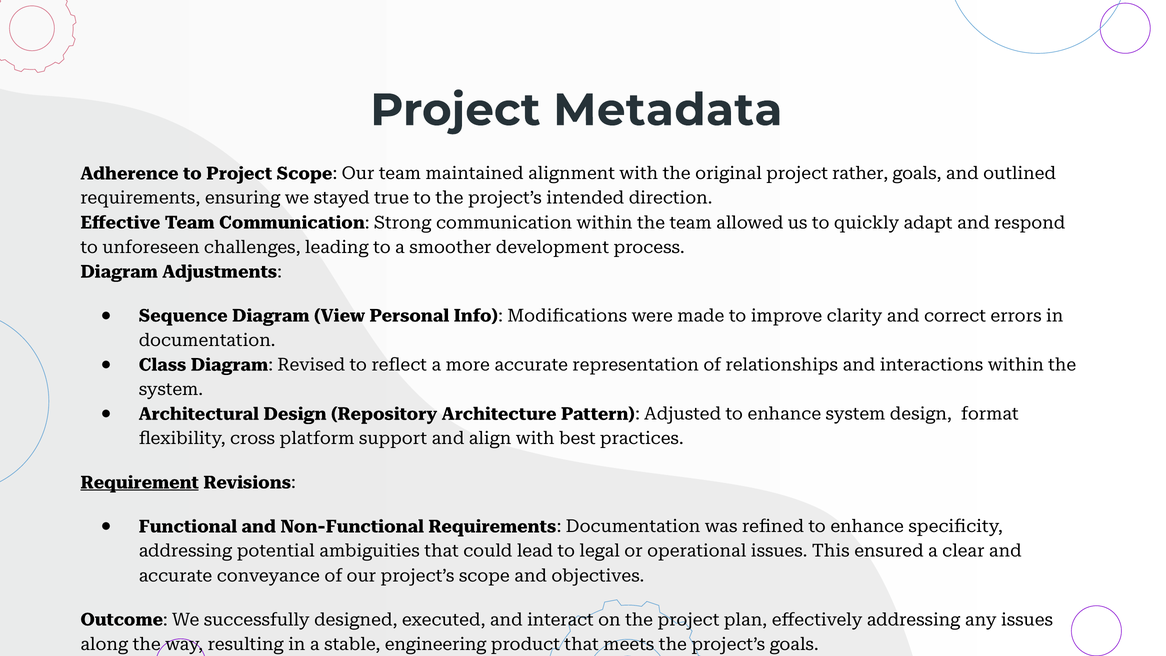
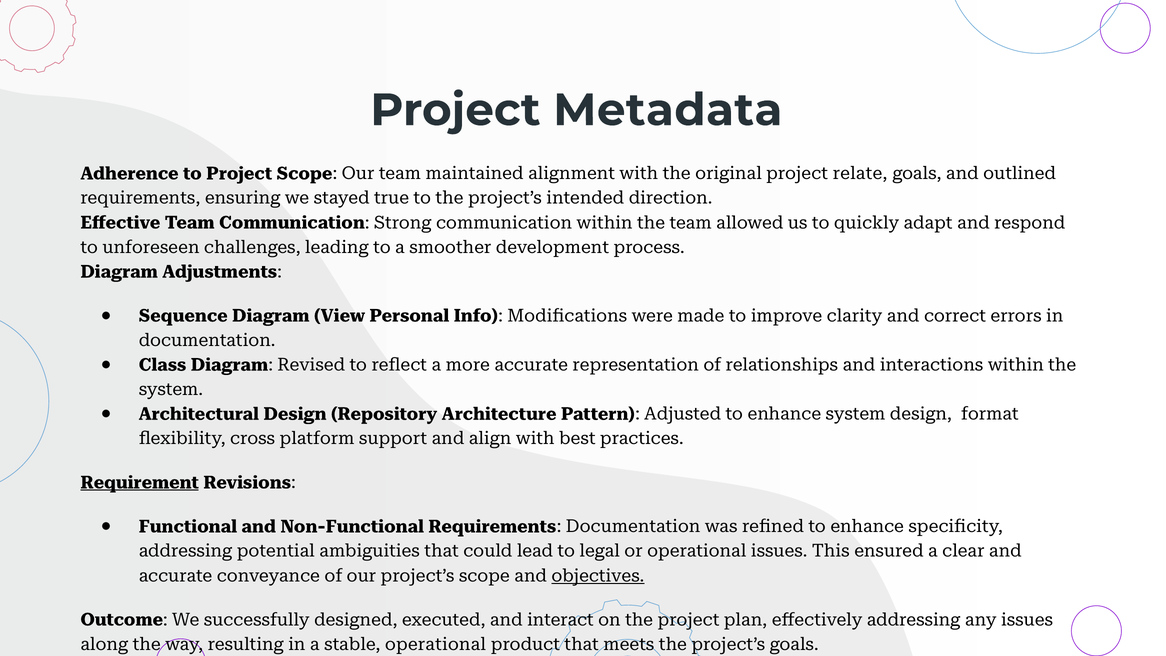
rather: rather -> relate
objectives underline: none -> present
stable engineering: engineering -> operational
